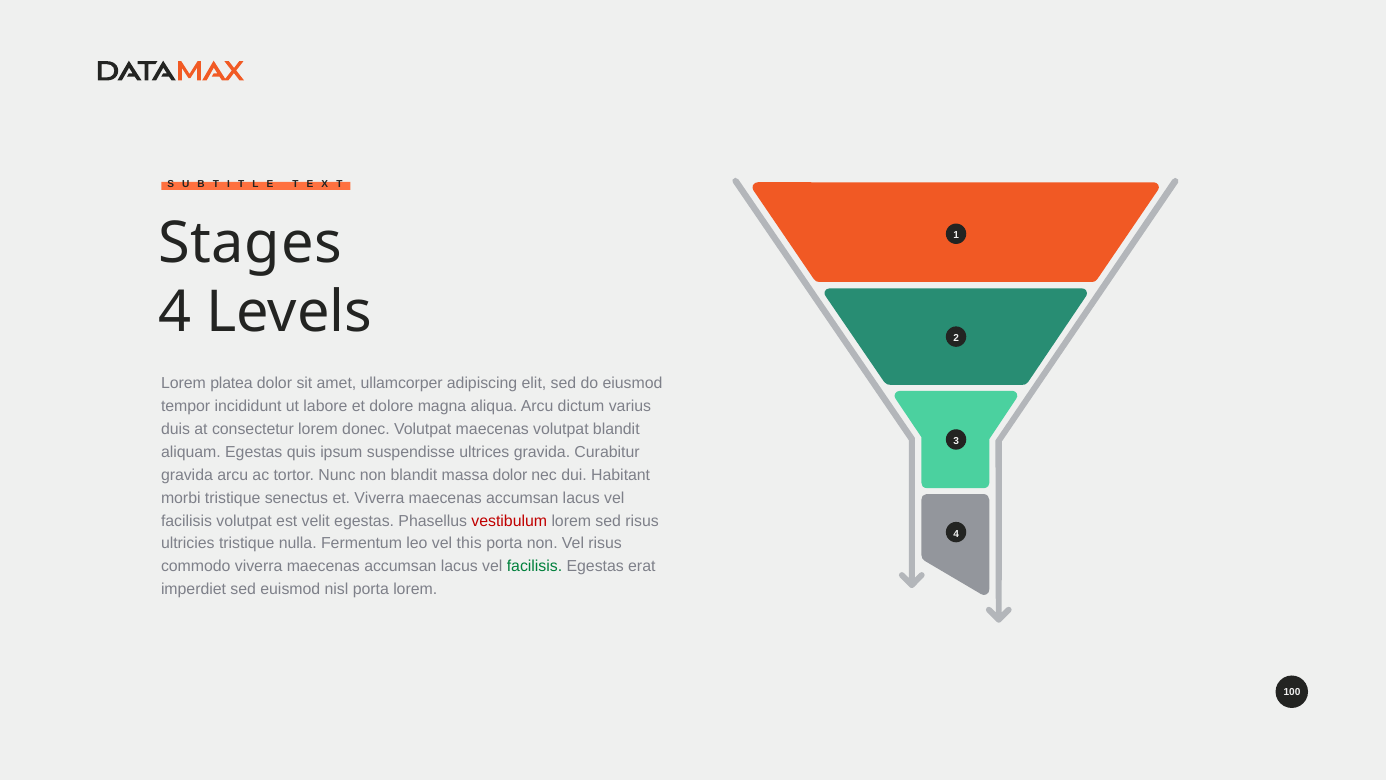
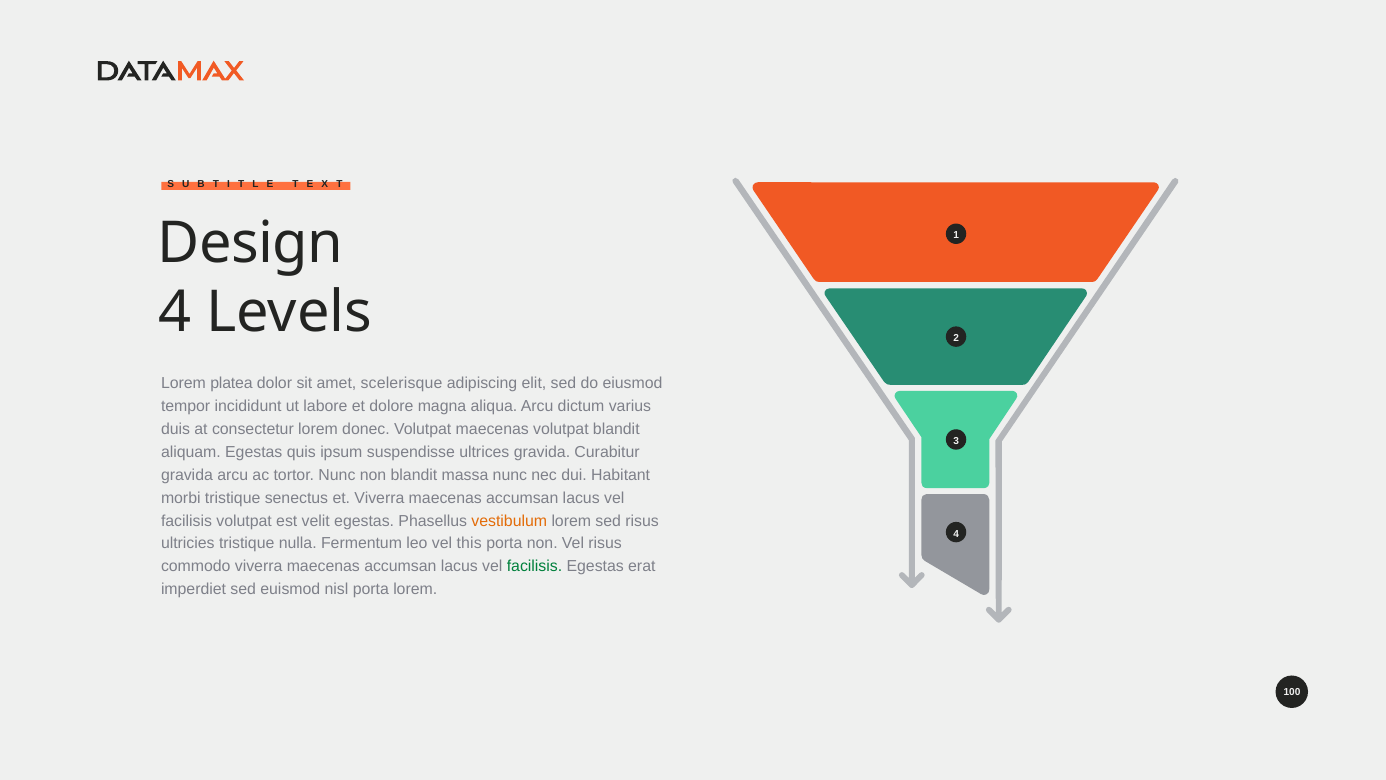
Stages: Stages -> Design
ullamcorper: ullamcorper -> scelerisque
massa dolor: dolor -> nunc
vestibulum colour: red -> orange
